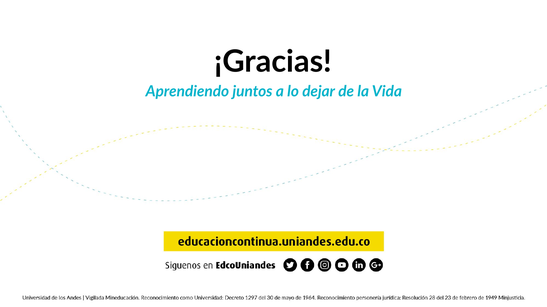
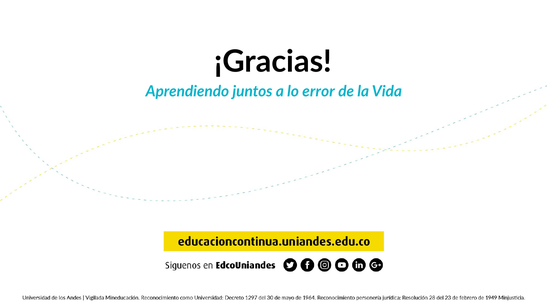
dejar: dejar -> error
